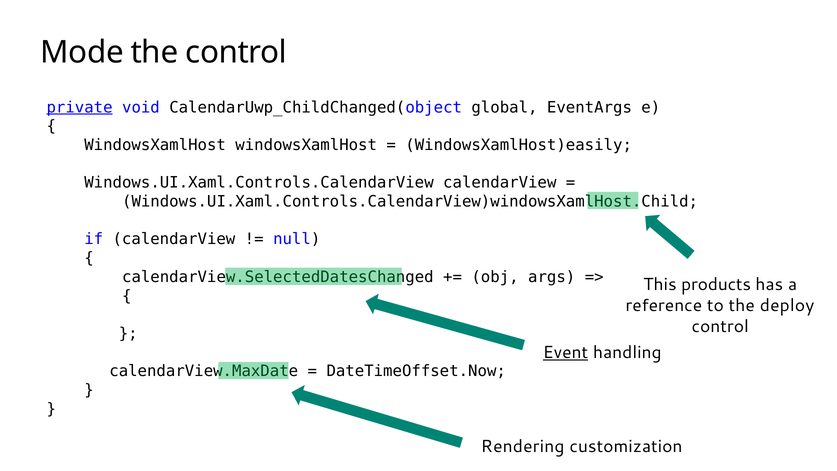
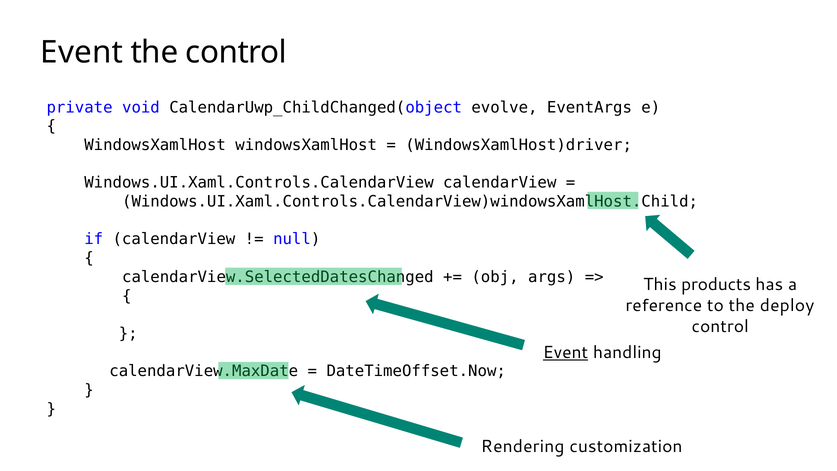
Mode at (82, 52): Mode -> Event
private underline: present -> none
global: global -> evolve
WindowsXamlHost)easily: WindowsXamlHost)easily -> WindowsXamlHost)driver
